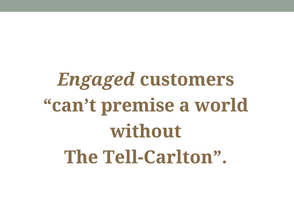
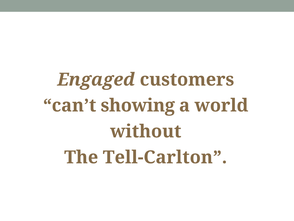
premise: premise -> showing
